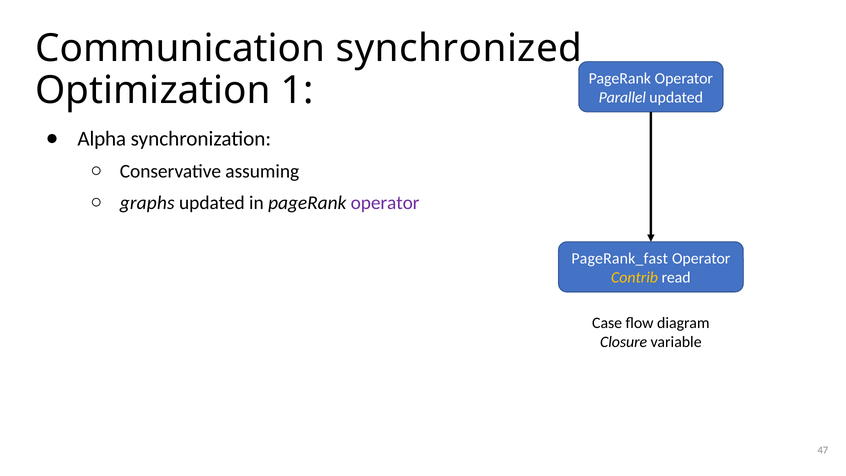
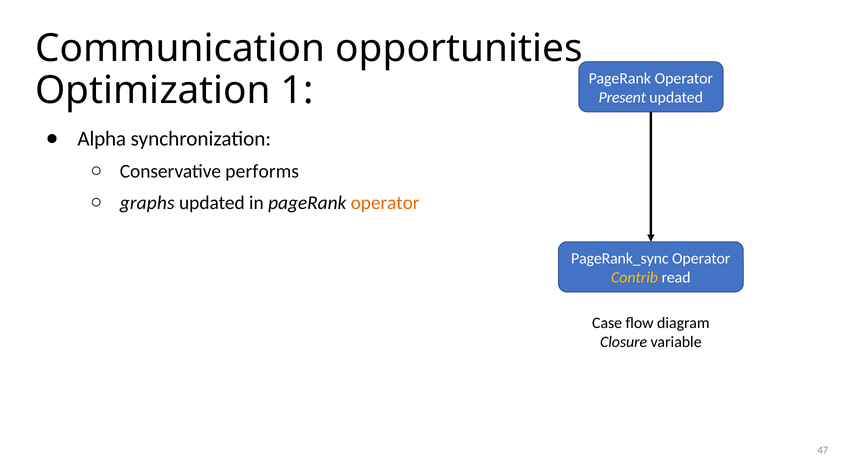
synchronized: synchronized -> opportunities
Parallel: Parallel -> Present
assuming: assuming -> performs
operator at (385, 203) colour: purple -> orange
PageRank_fast: PageRank_fast -> PageRank_sync
